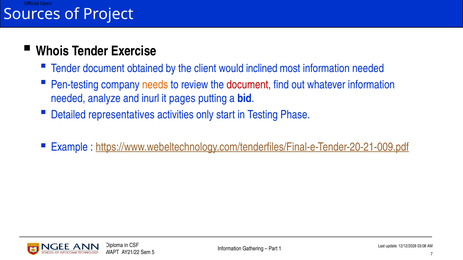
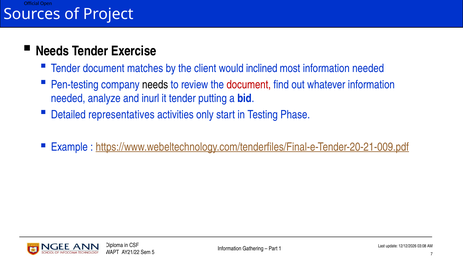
Whois at (52, 51): Whois -> Needs
obtained: obtained -> matches
needs at (155, 85) colour: orange -> black
it pages: pages -> tender
